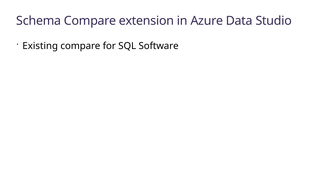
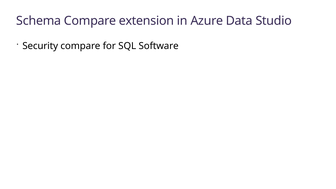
Existing: Existing -> Security
